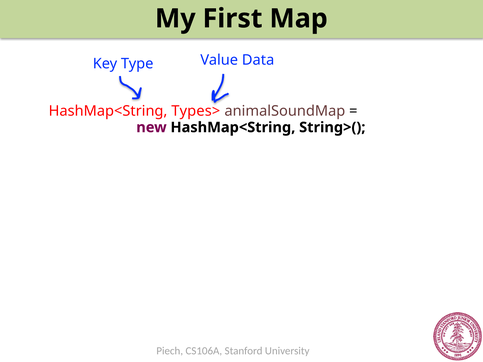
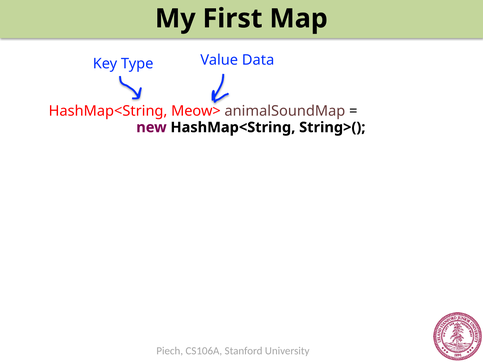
Types>: Types> -> Meow>
